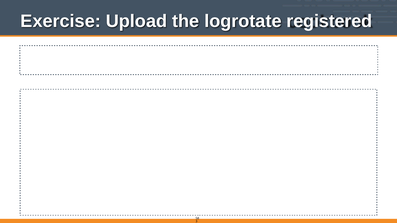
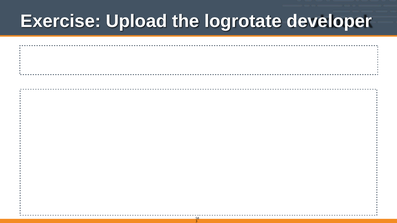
registered: registered -> developer
